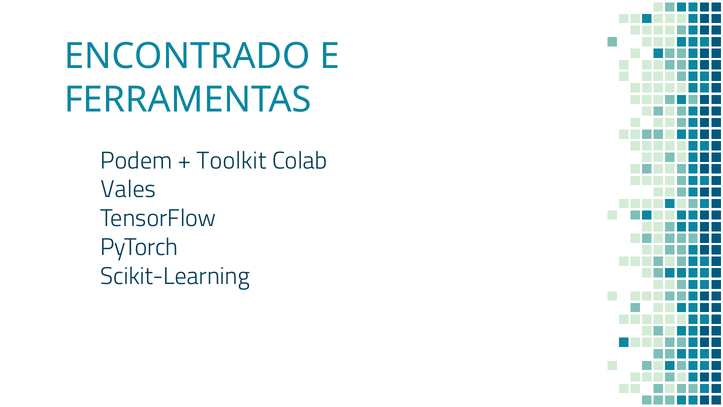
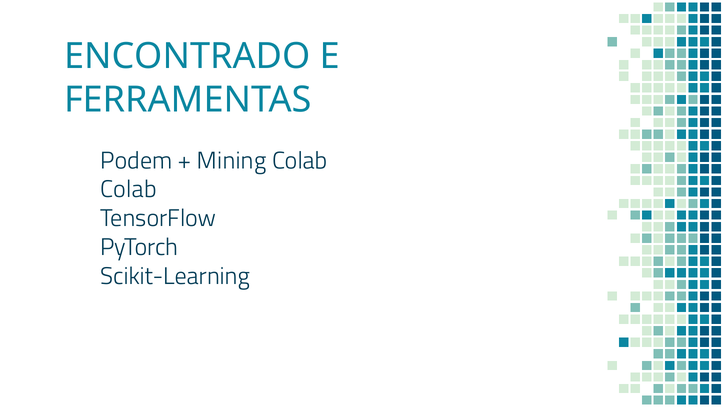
Toolkit: Toolkit -> Mining
Vales at (128, 189): Vales -> Colab
